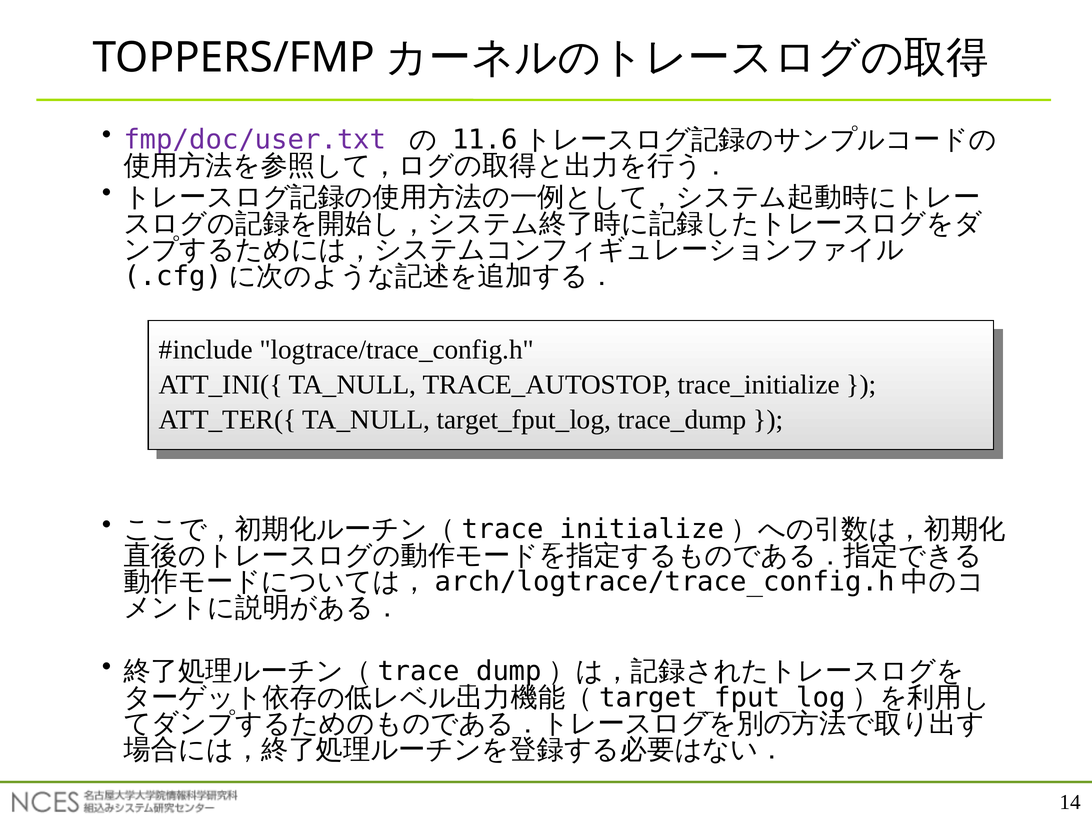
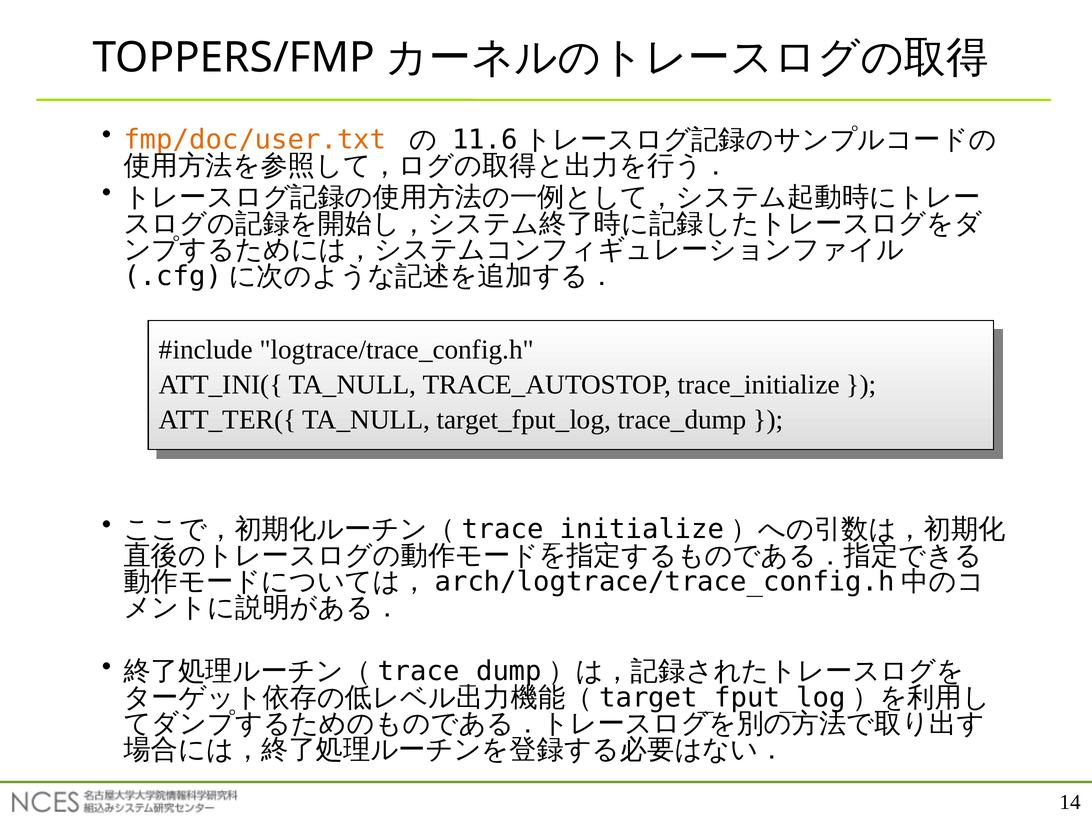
fmp/doc/user.txt colour: purple -> orange
